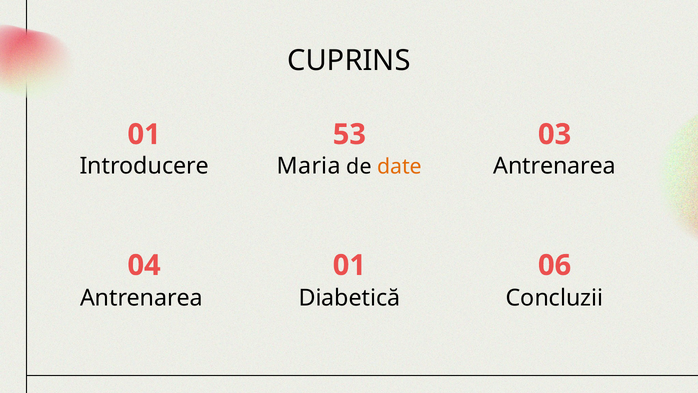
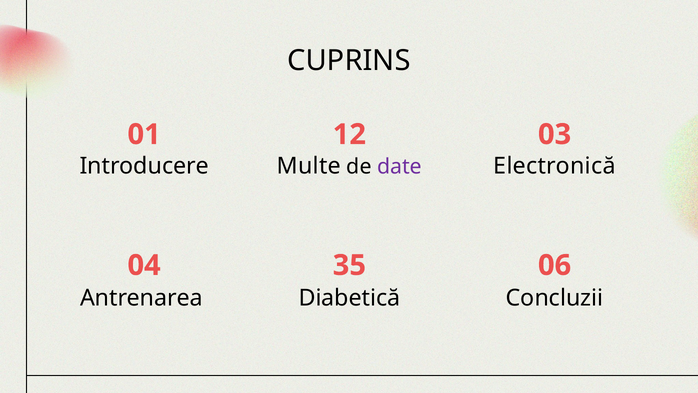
53: 53 -> 12
Maria: Maria -> Multe
date colour: orange -> purple
Antrenarea at (555, 166): Antrenarea -> Electronică
04 01: 01 -> 35
